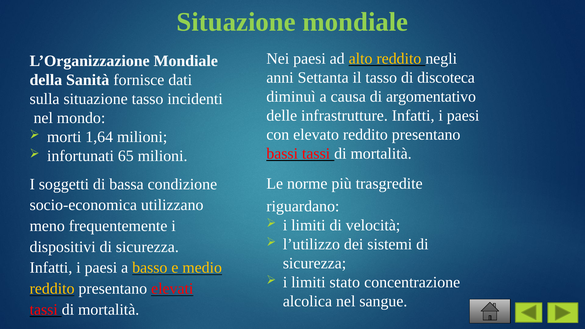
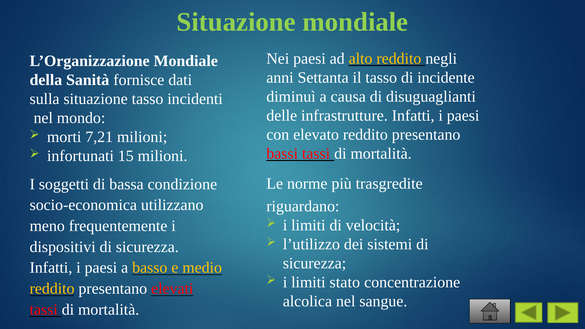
discoteca: discoteca -> incidente
argomentativo: argomentativo -> disuguaglianti
1,64: 1,64 -> 7,21
65: 65 -> 15
